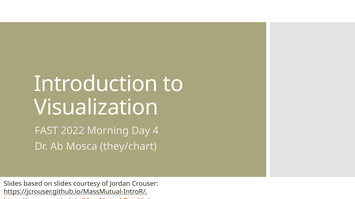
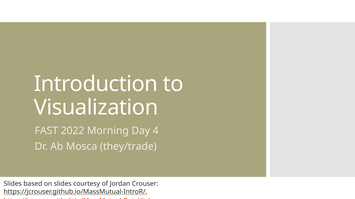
they/chart: they/chart -> they/trade
